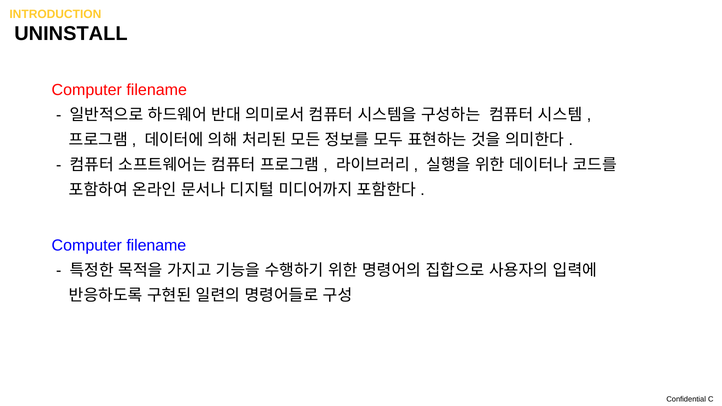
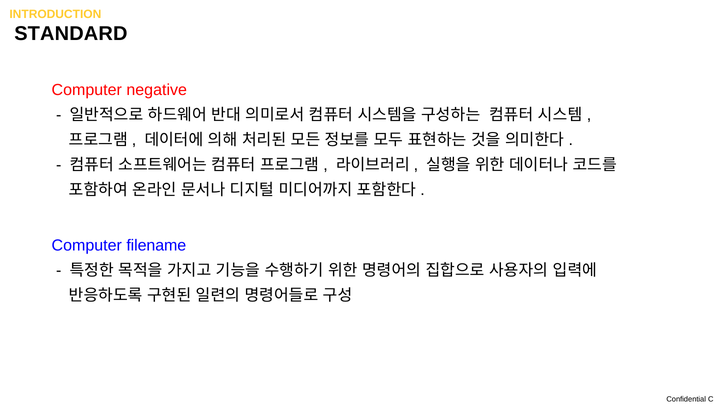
UNINSTALL: UNINSTALL -> STANDARD
filename at (157, 90): filename -> negative
